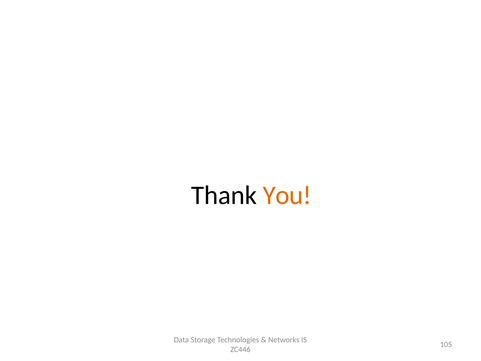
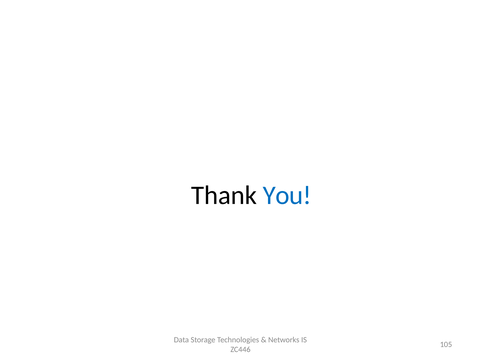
You colour: orange -> blue
